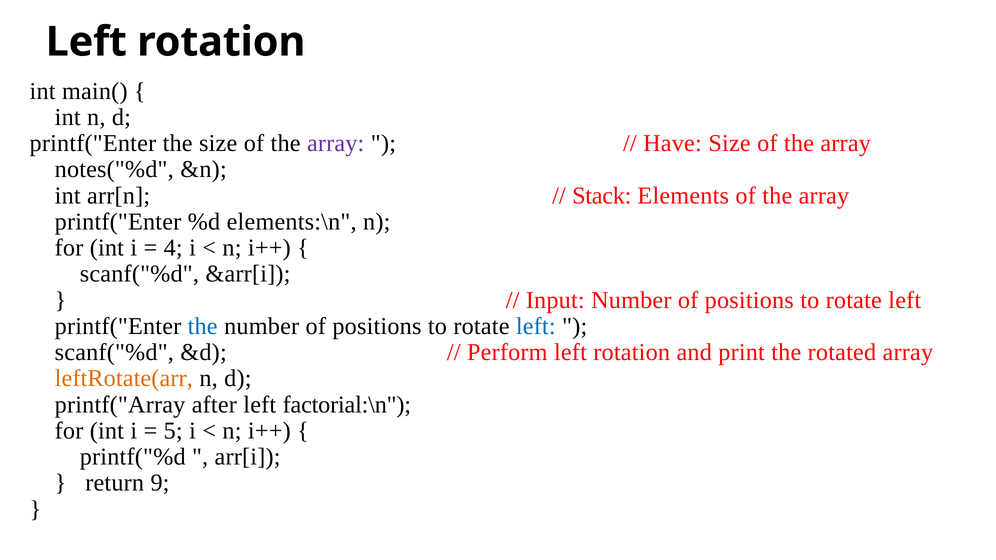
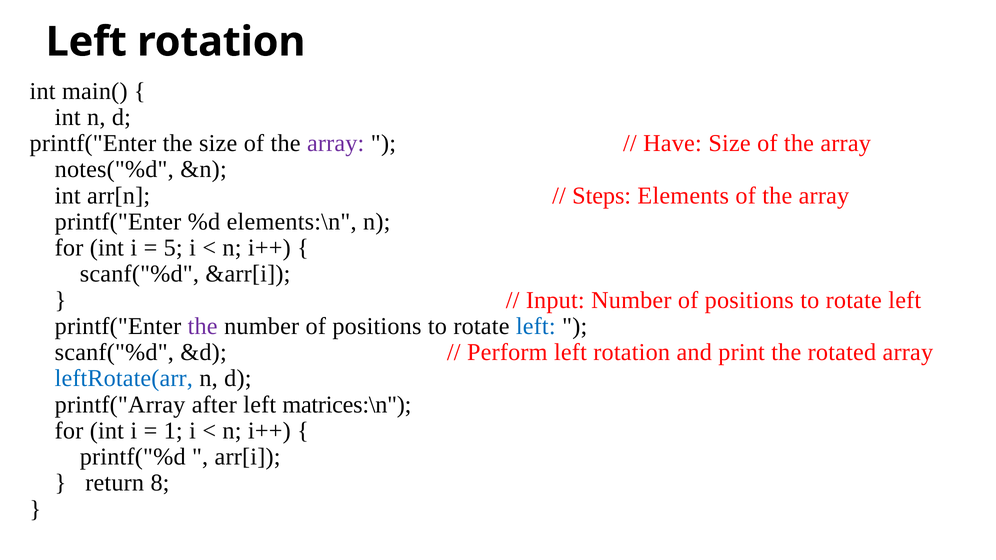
Stack: Stack -> Steps
4: 4 -> 5
the at (203, 326) colour: blue -> purple
leftRotate(arr colour: orange -> blue
factorial:\n: factorial:\n -> matrices:\n
5: 5 -> 1
9: 9 -> 8
